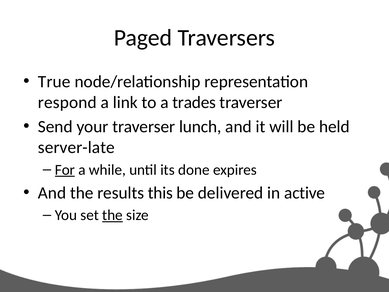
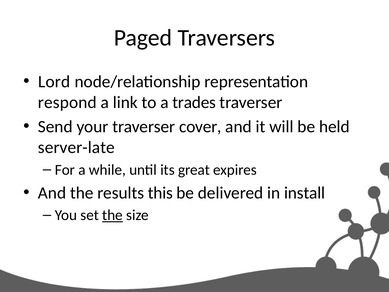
True: True -> Lord
lunch: lunch -> cover
For underline: present -> none
done: done -> great
active: active -> install
